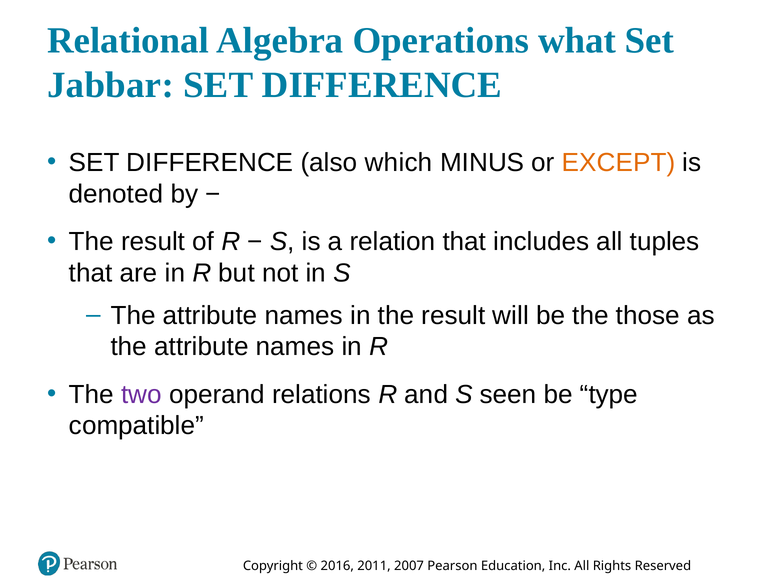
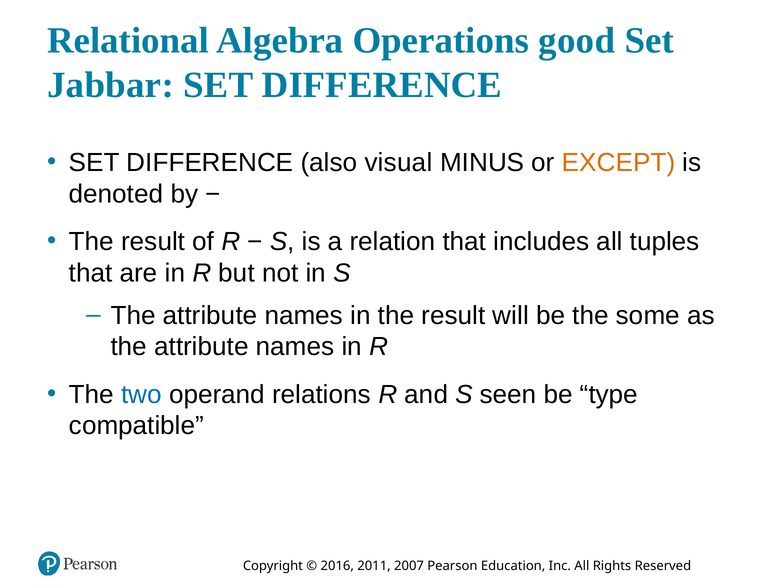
what: what -> good
which: which -> visual
those: those -> some
two colour: purple -> blue
